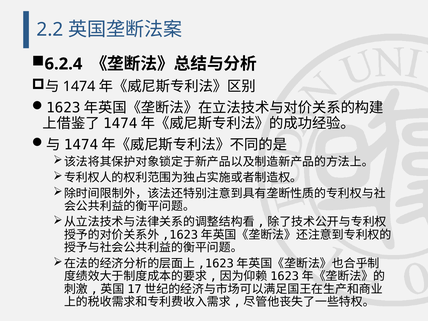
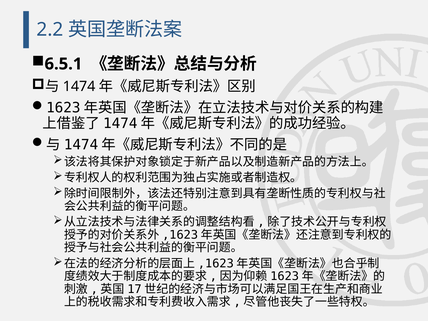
6.2.4: 6.2.4 -> 6.5.1
